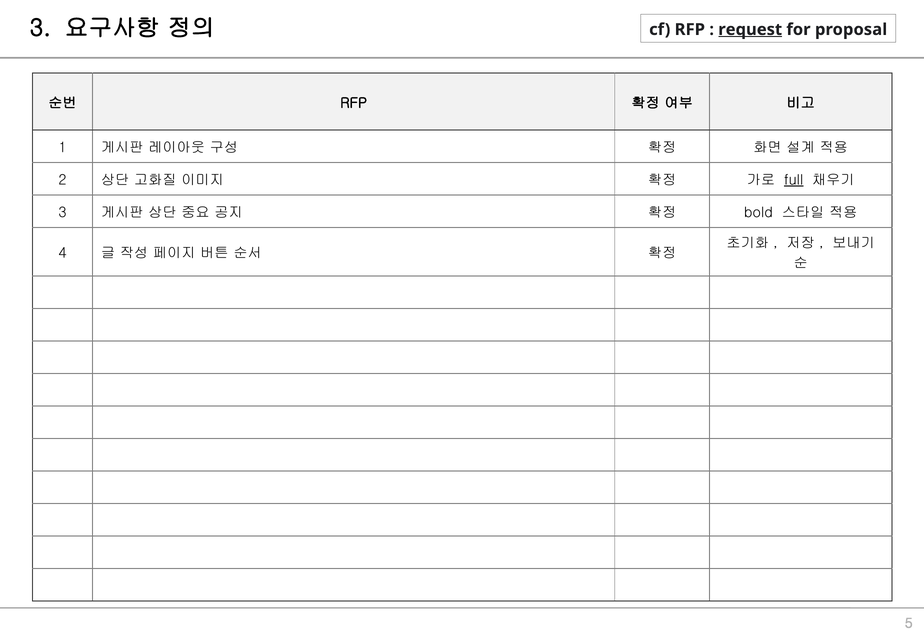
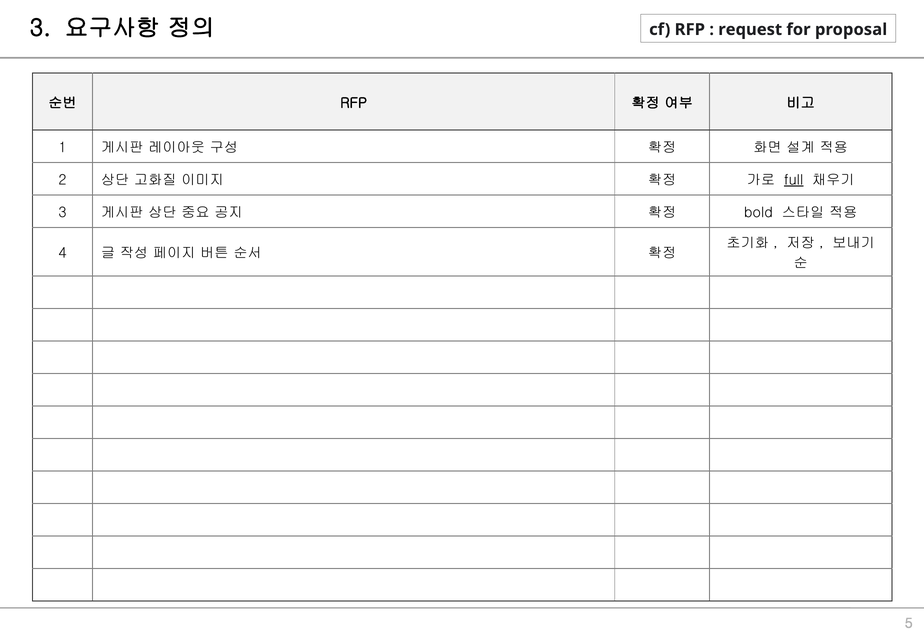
request underline: present -> none
